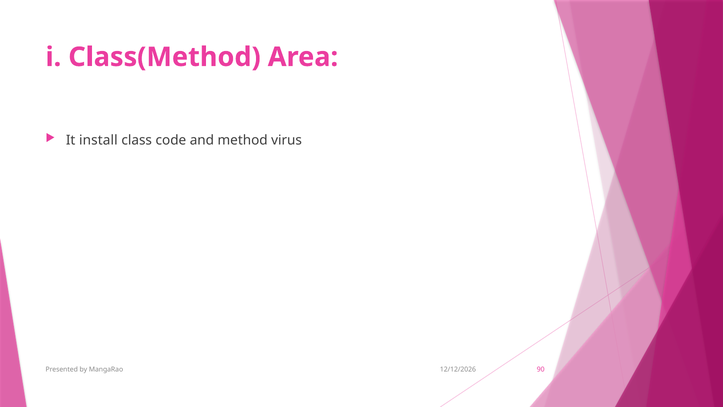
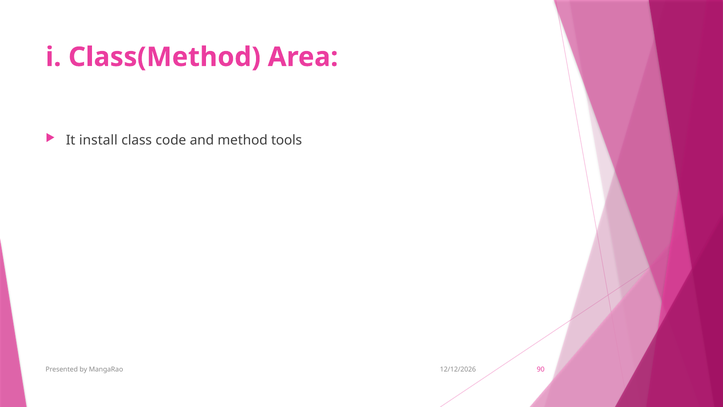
virus: virus -> tools
